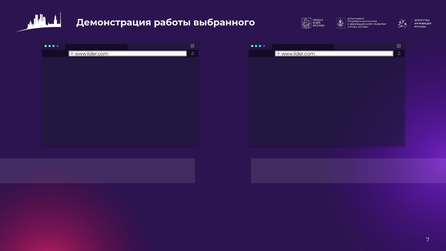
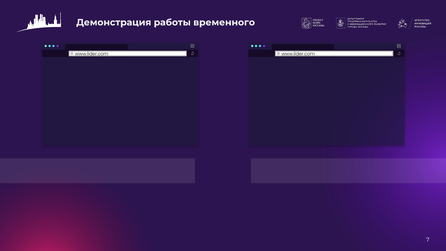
выбранного: выбранного -> временного
